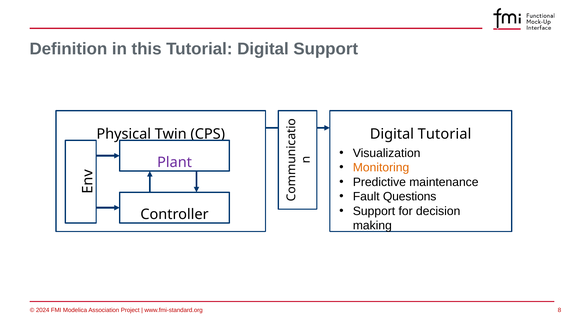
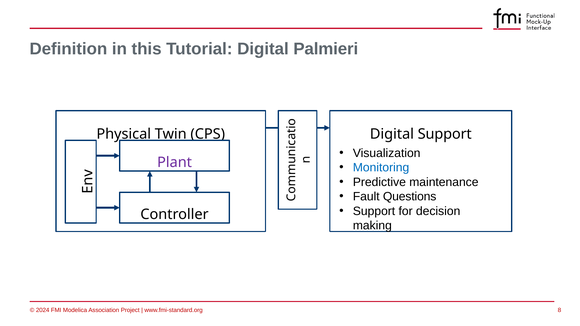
Digital Support: Support -> Palmieri
Digital Tutorial: Tutorial -> Support
Monitoring colour: orange -> blue
